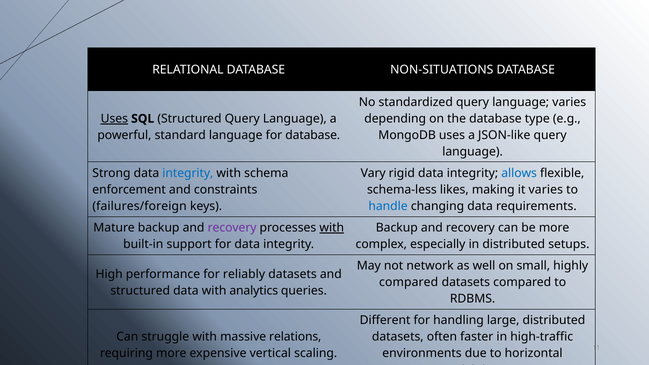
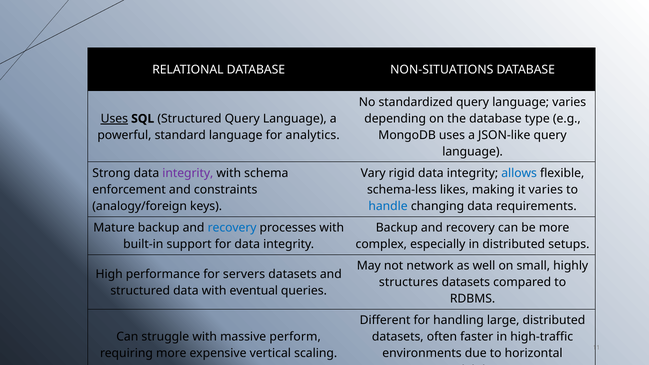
for database: database -> analytics
integrity at (188, 173) colour: blue -> purple
failures/foreign: failures/foreign -> analogy/foreign
recovery at (232, 228) colour: purple -> blue
with at (332, 228) underline: present -> none
reliably: reliably -> servers
compared at (409, 282): compared -> structures
analytics: analytics -> eventual
relations: relations -> perform
